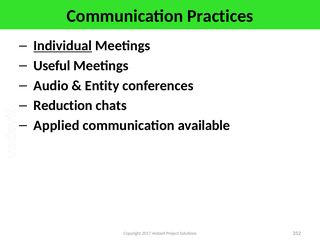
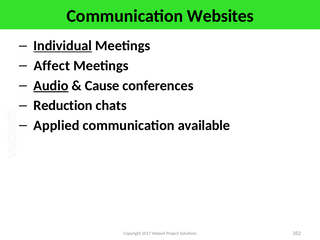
Practices: Practices -> Websites
Useful: Useful -> Affect
Audio underline: none -> present
Entity: Entity -> Cause
